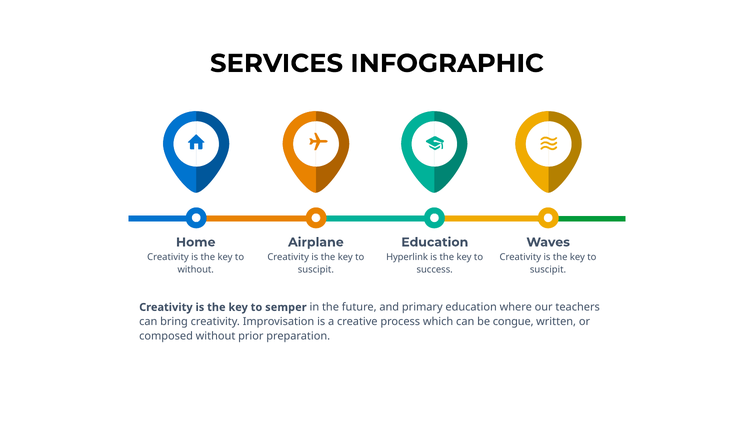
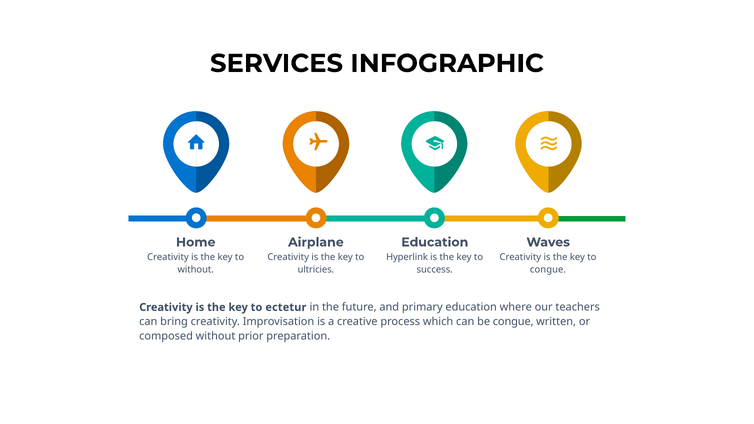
suscipit at (316, 270): suscipit -> ultricies
suscipit at (548, 270): suscipit -> congue
semper: semper -> ectetur
